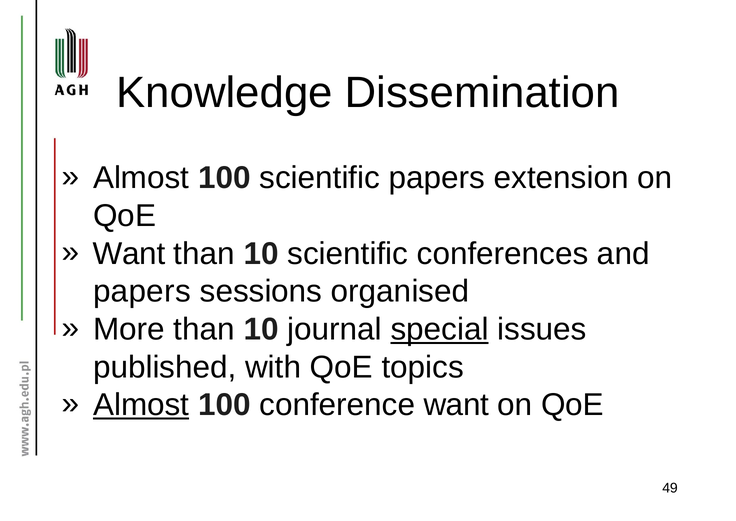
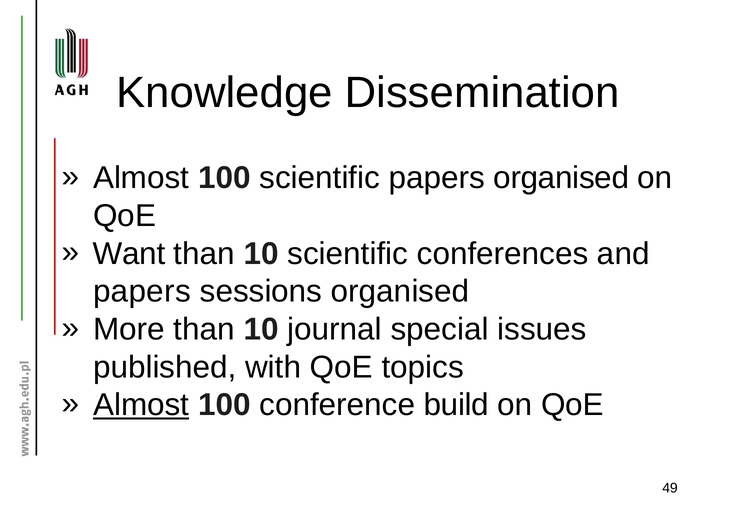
papers extension: extension -> organised
special underline: present -> none
conference want: want -> build
